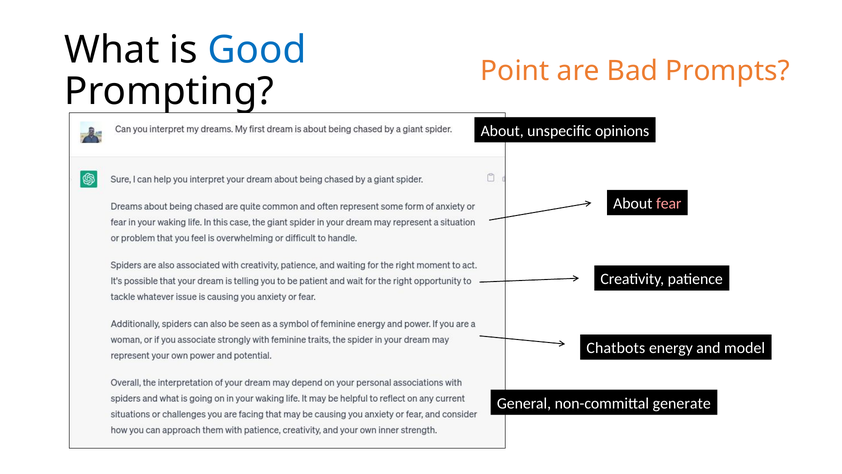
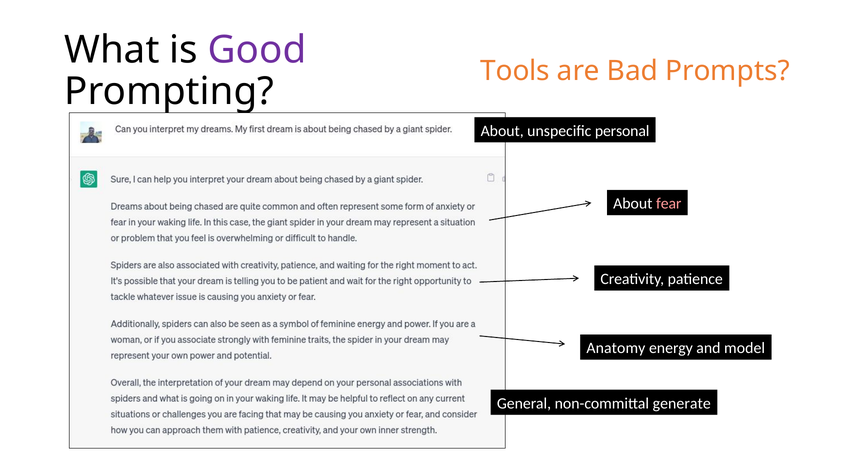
Good colour: blue -> purple
Point: Point -> Tools
opinions: opinions -> personal
Chatbots: Chatbots -> Anatomy
